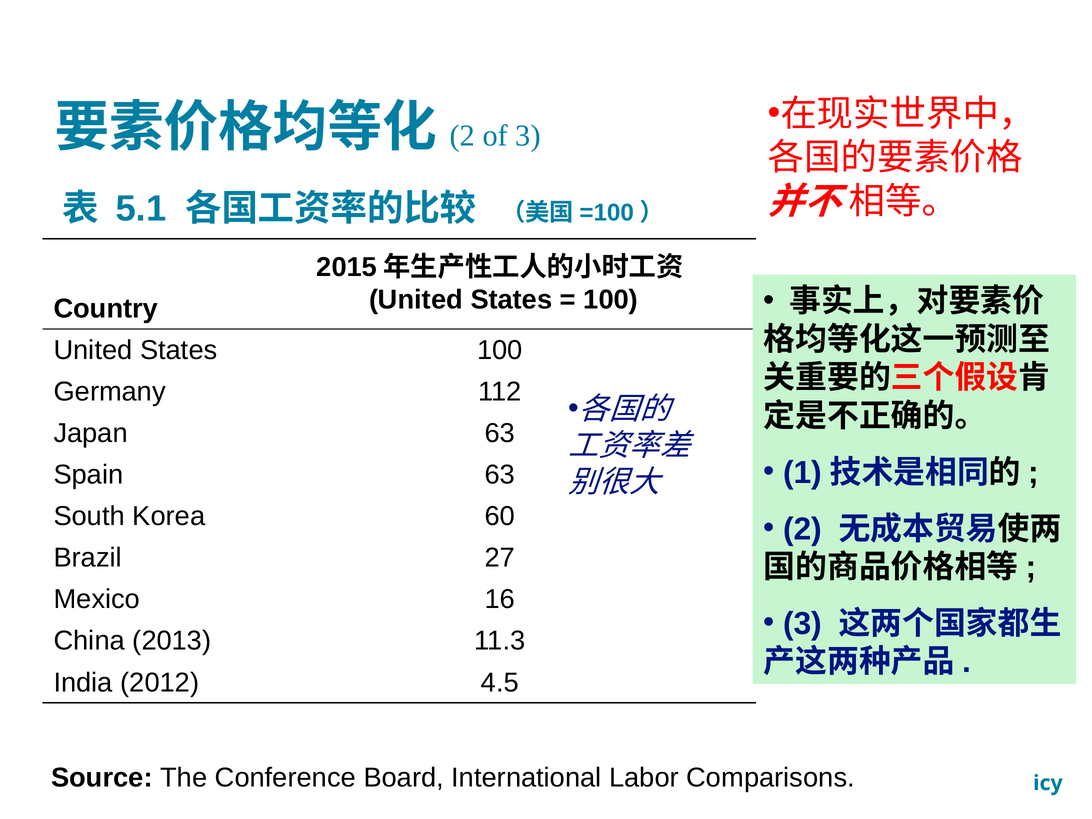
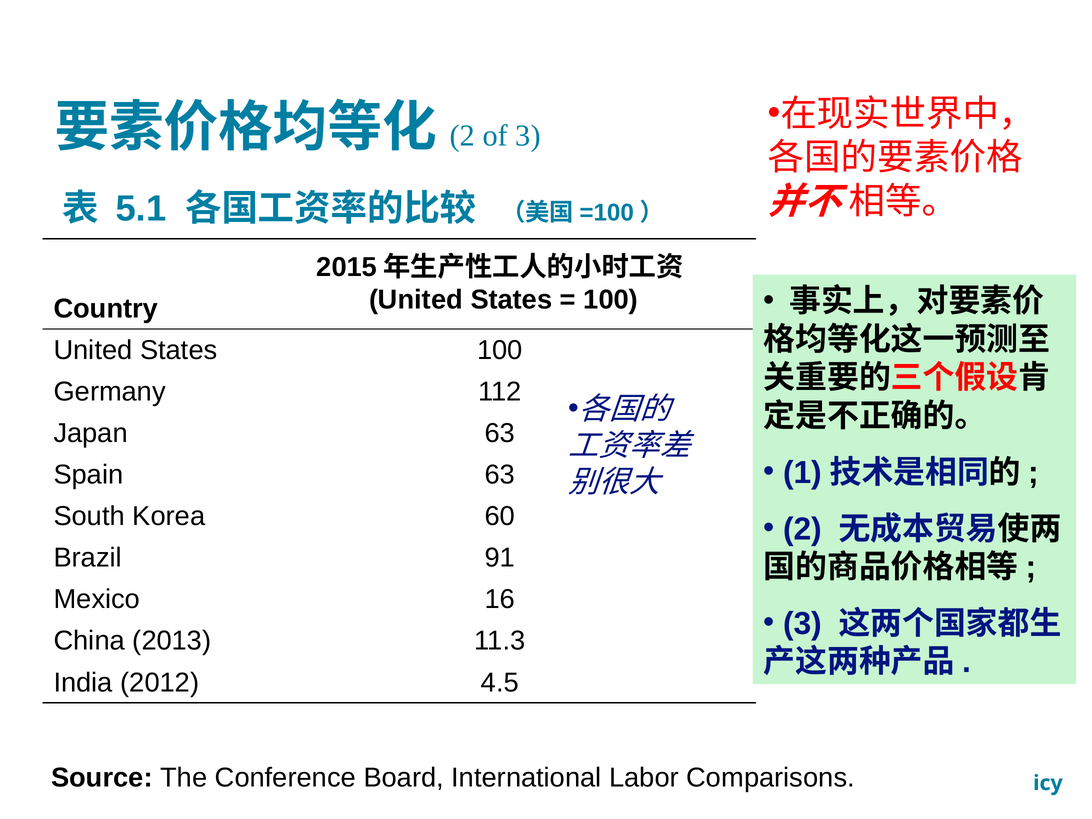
27: 27 -> 91
